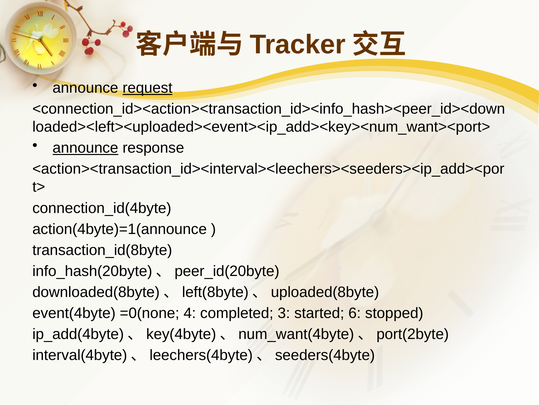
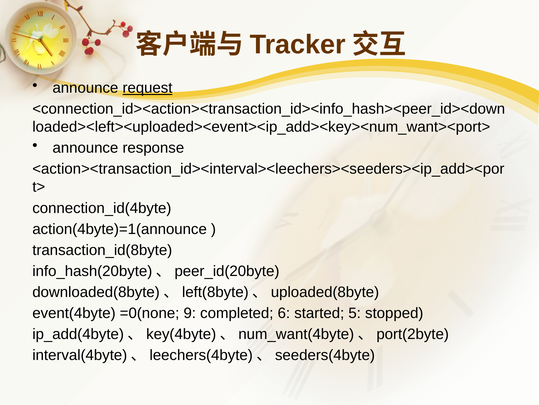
announce at (85, 148) underline: present -> none
4: 4 -> 9
3: 3 -> 6
6: 6 -> 5
